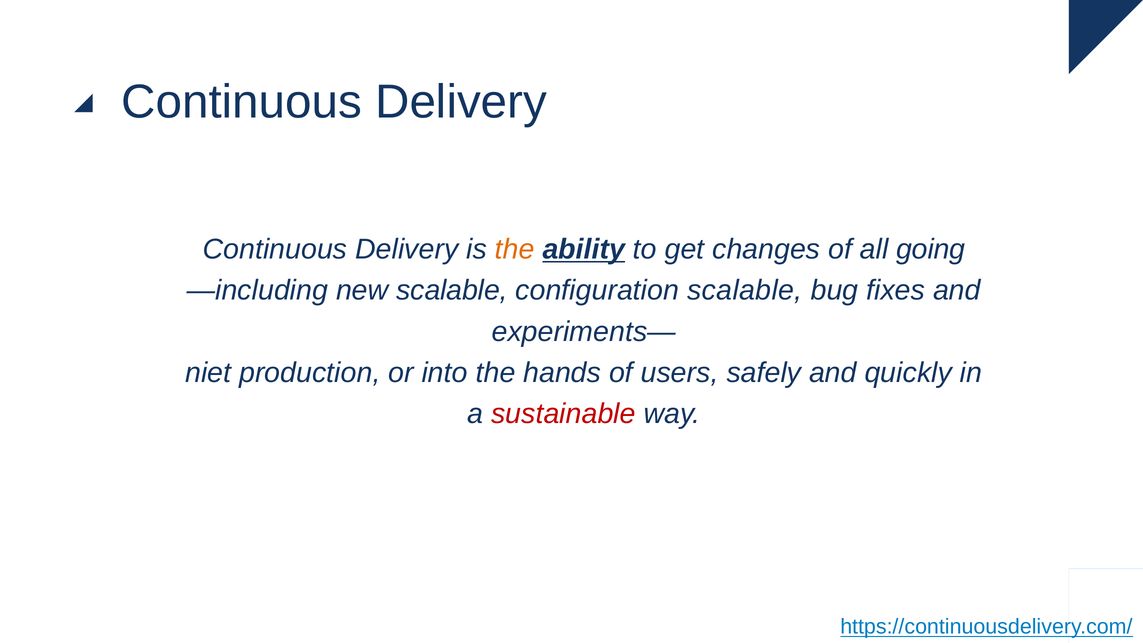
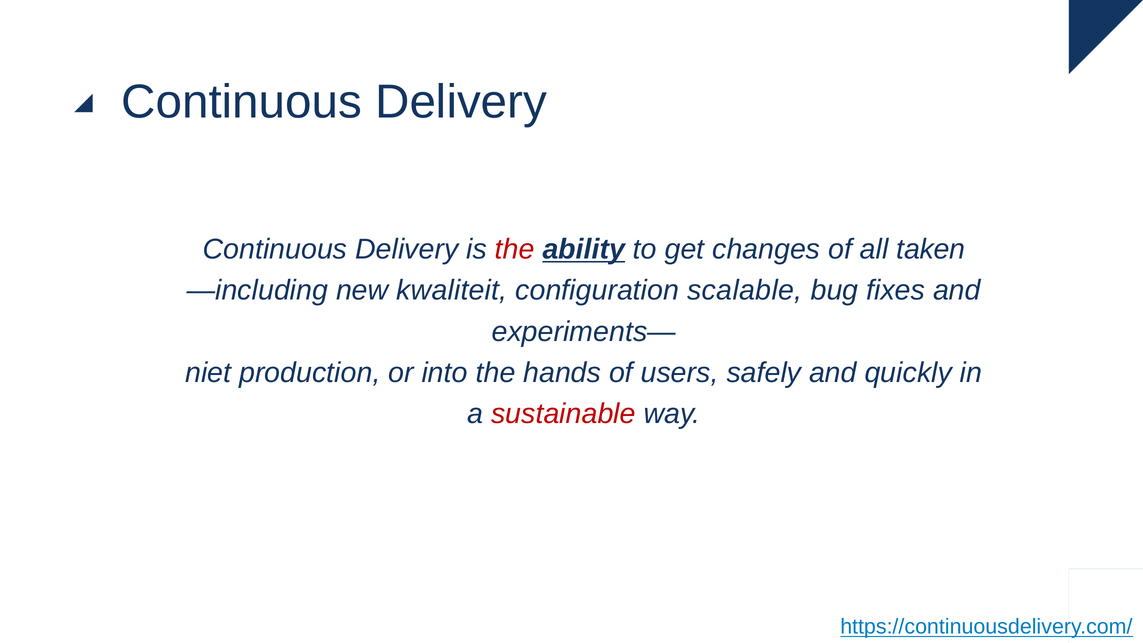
the at (515, 249) colour: orange -> red
going: going -> taken
new scalable: scalable -> kwaliteit
